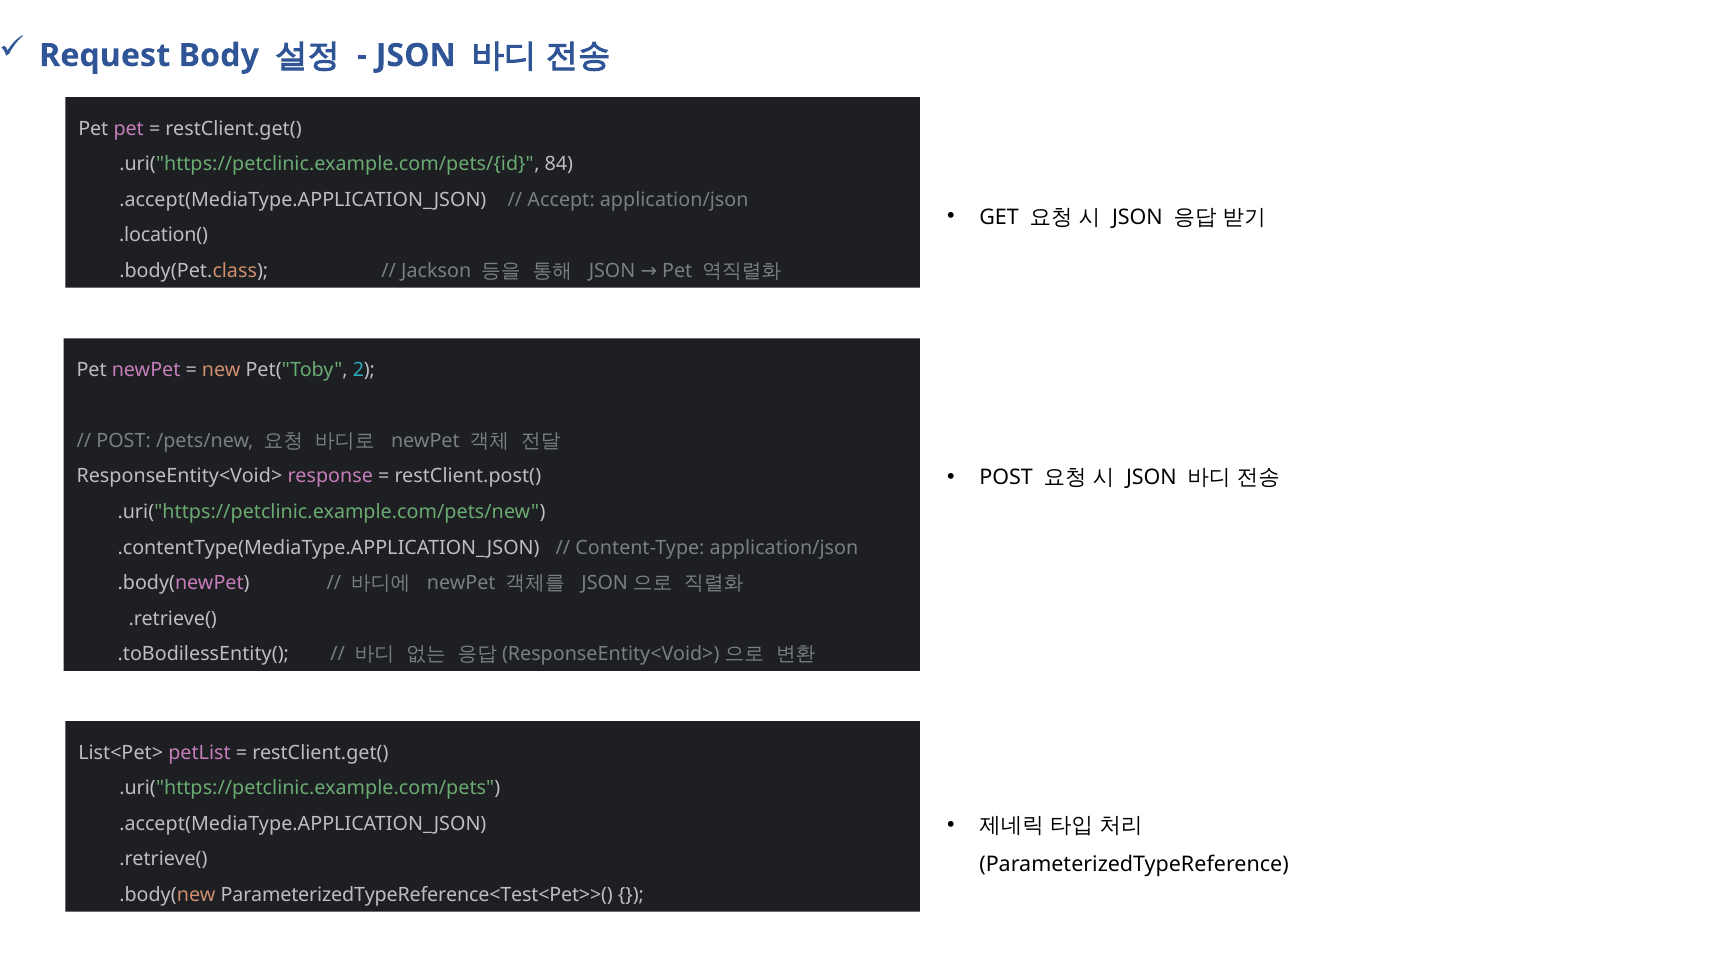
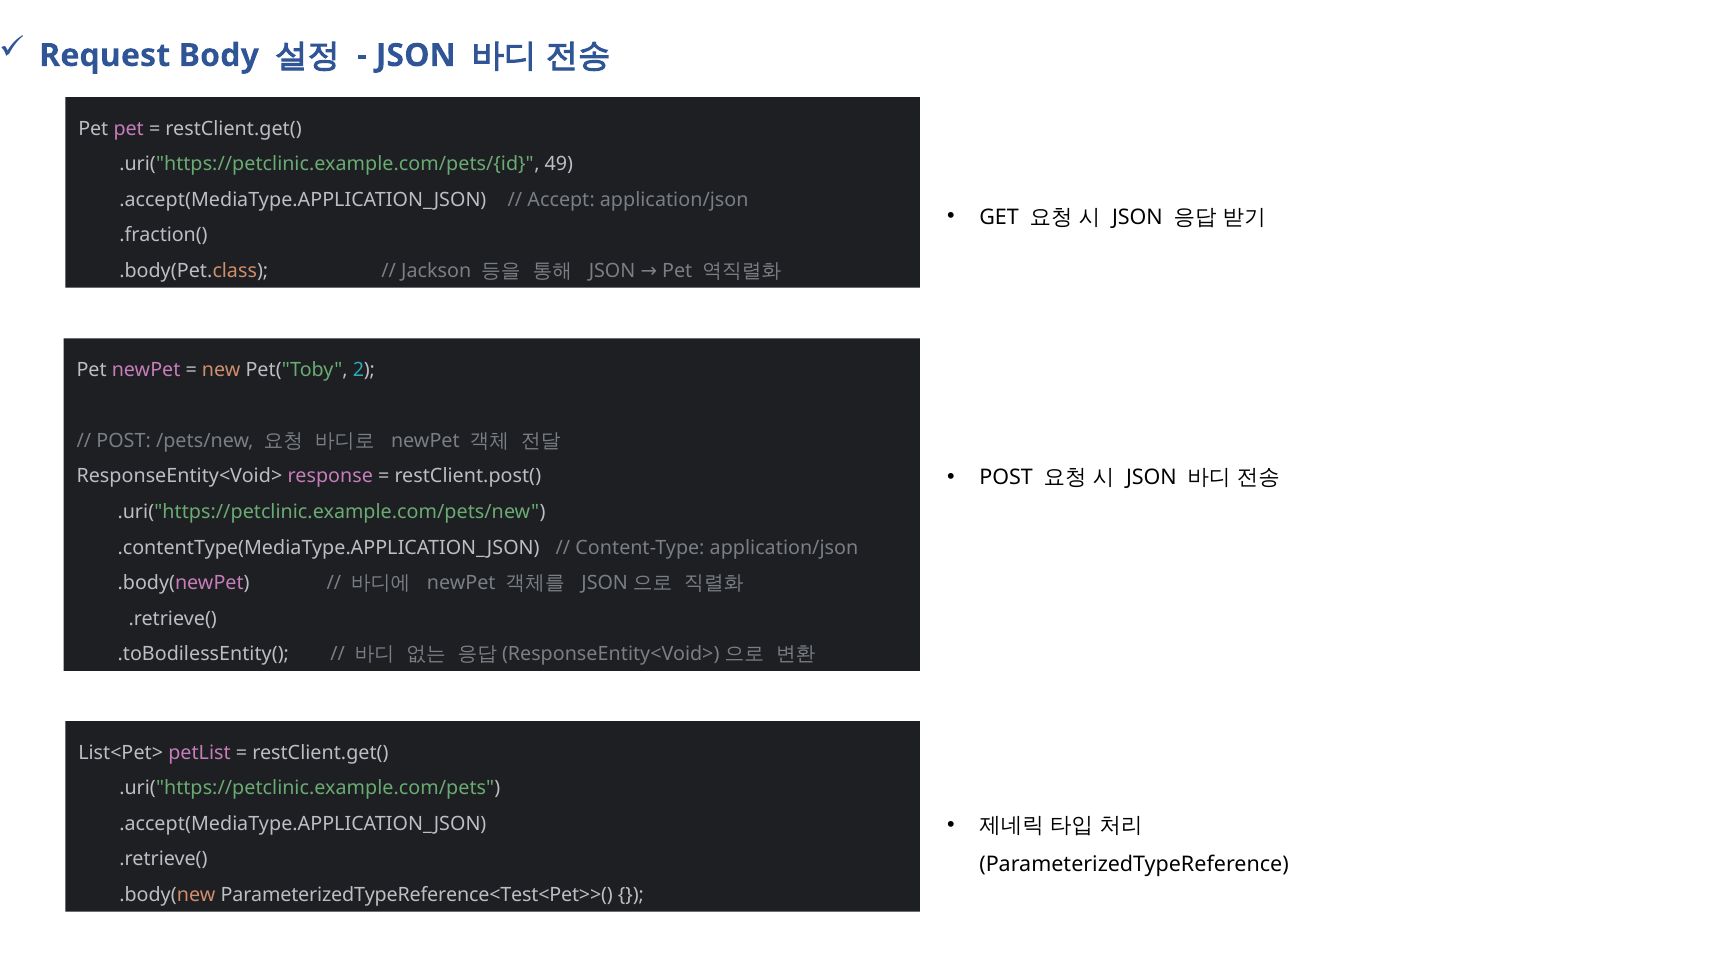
84: 84 -> 49
.location(: .location( -> .fraction(
